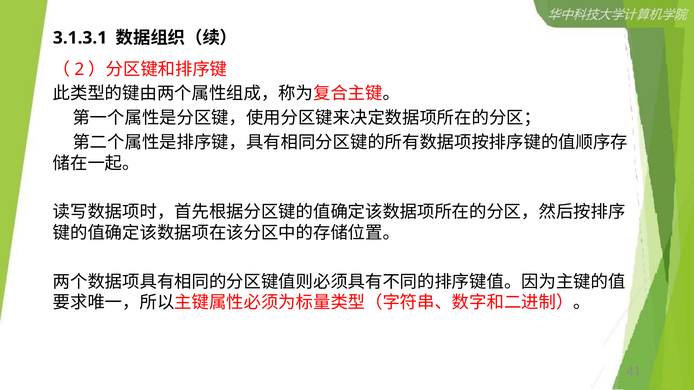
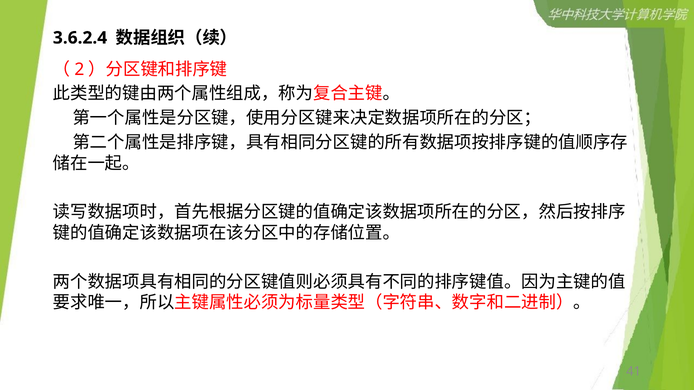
3.1.3.1: 3.1.3.1 -> 3.6.2.4
